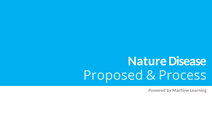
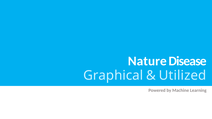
Proposed: Proposed -> Graphical
Process: Process -> Utilized
